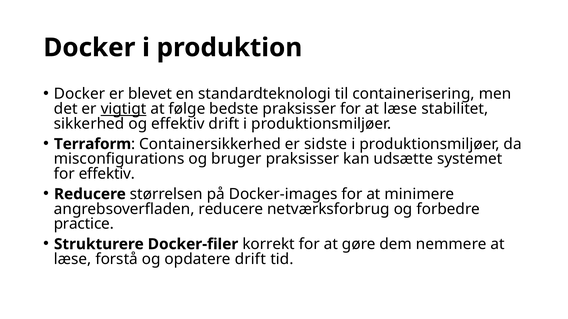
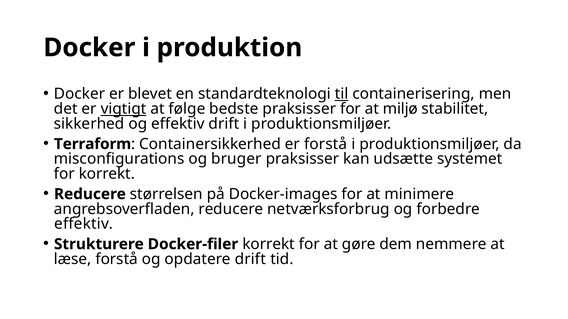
til underline: none -> present
for at læse: læse -> miljø
er sidste: sidste -> forstå
for effektiv: effektiv -> korrekt
practice at (84, 224): practice -> effektiv
